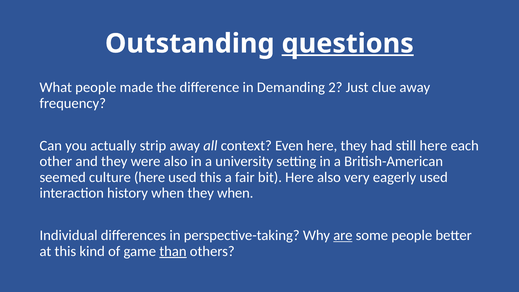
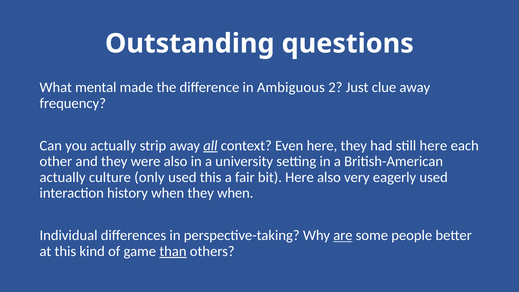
questions underline: present -> none
What people: people -> mental
Demanding: Demanding -> Ambiguous
all underline: none -> present
seemed at (63, 177): seemed -> actually
culture here: here -> only
